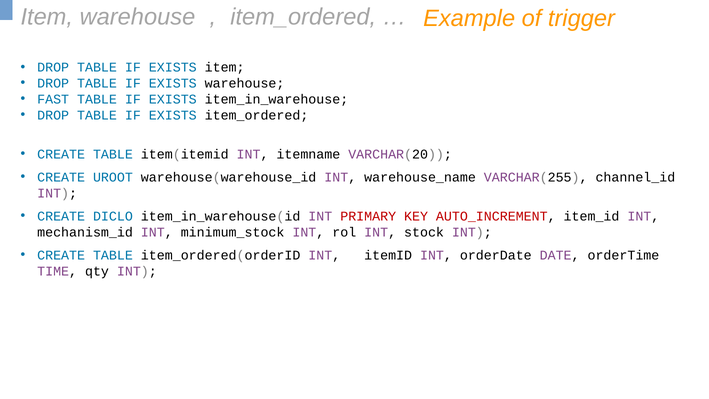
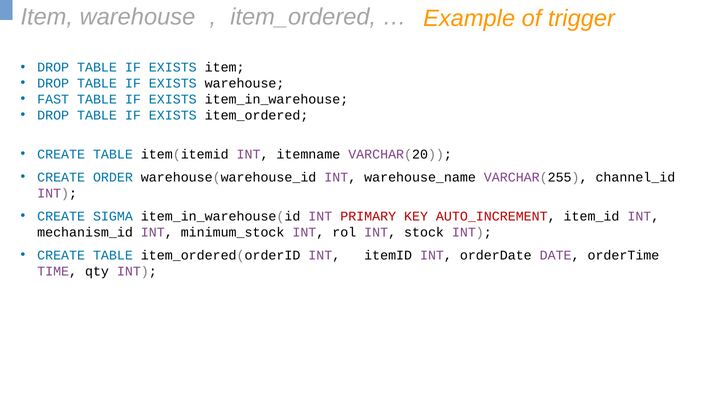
UROOT: UROOT -> ORDER
DICLO: DICLO -> SIGMA
